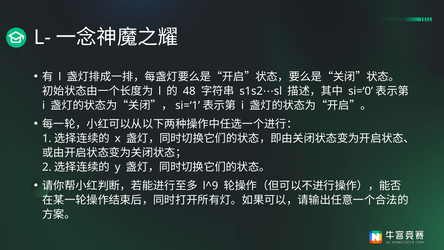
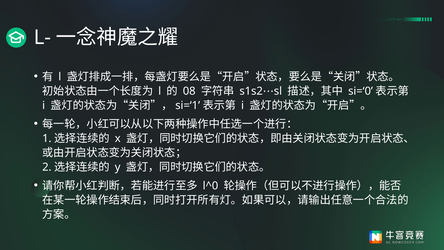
48: 48 -> 08
l^9: l^9 -> l^0
